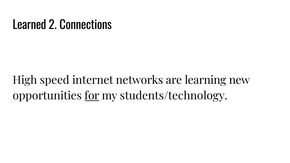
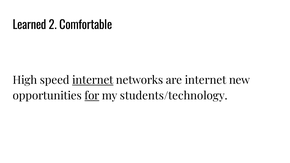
Connections: Connections -> Comfortable
internet at (93, 80) underline: none -> present
are learning: learning -> internet
